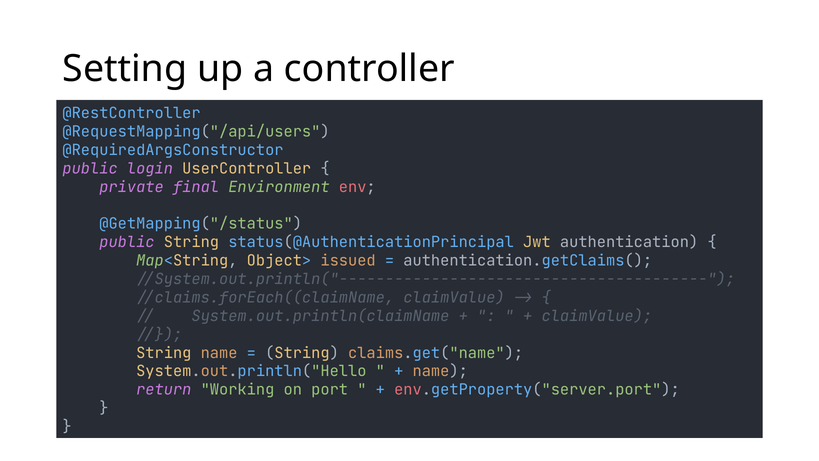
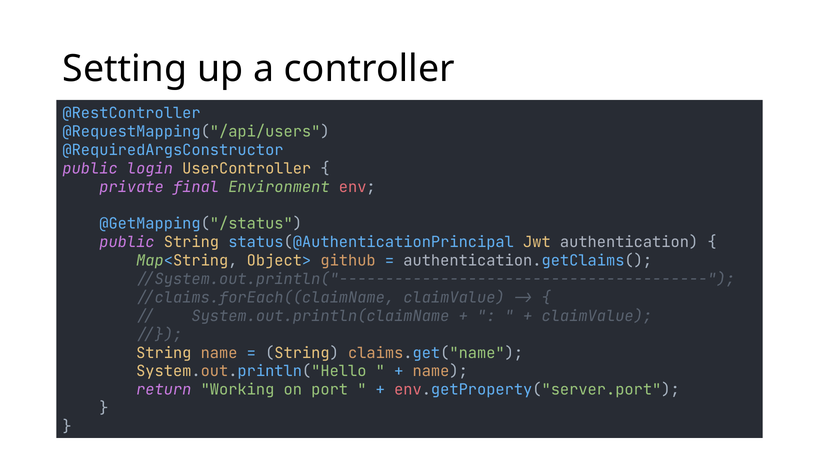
issued: issued -> github
